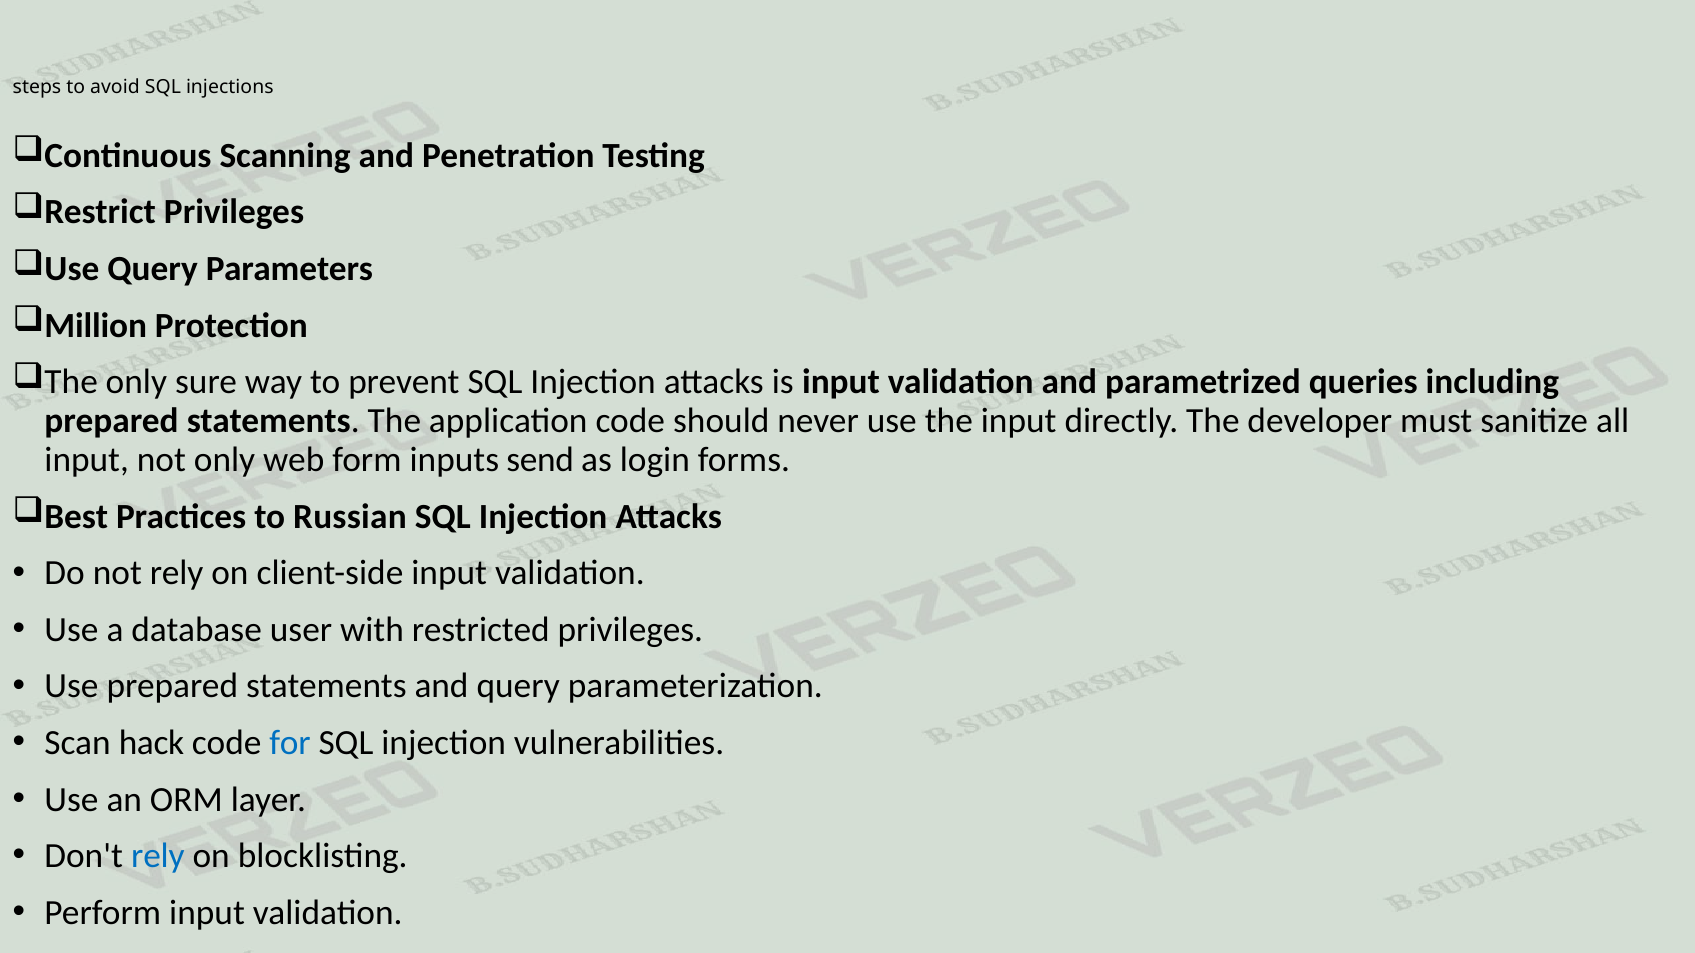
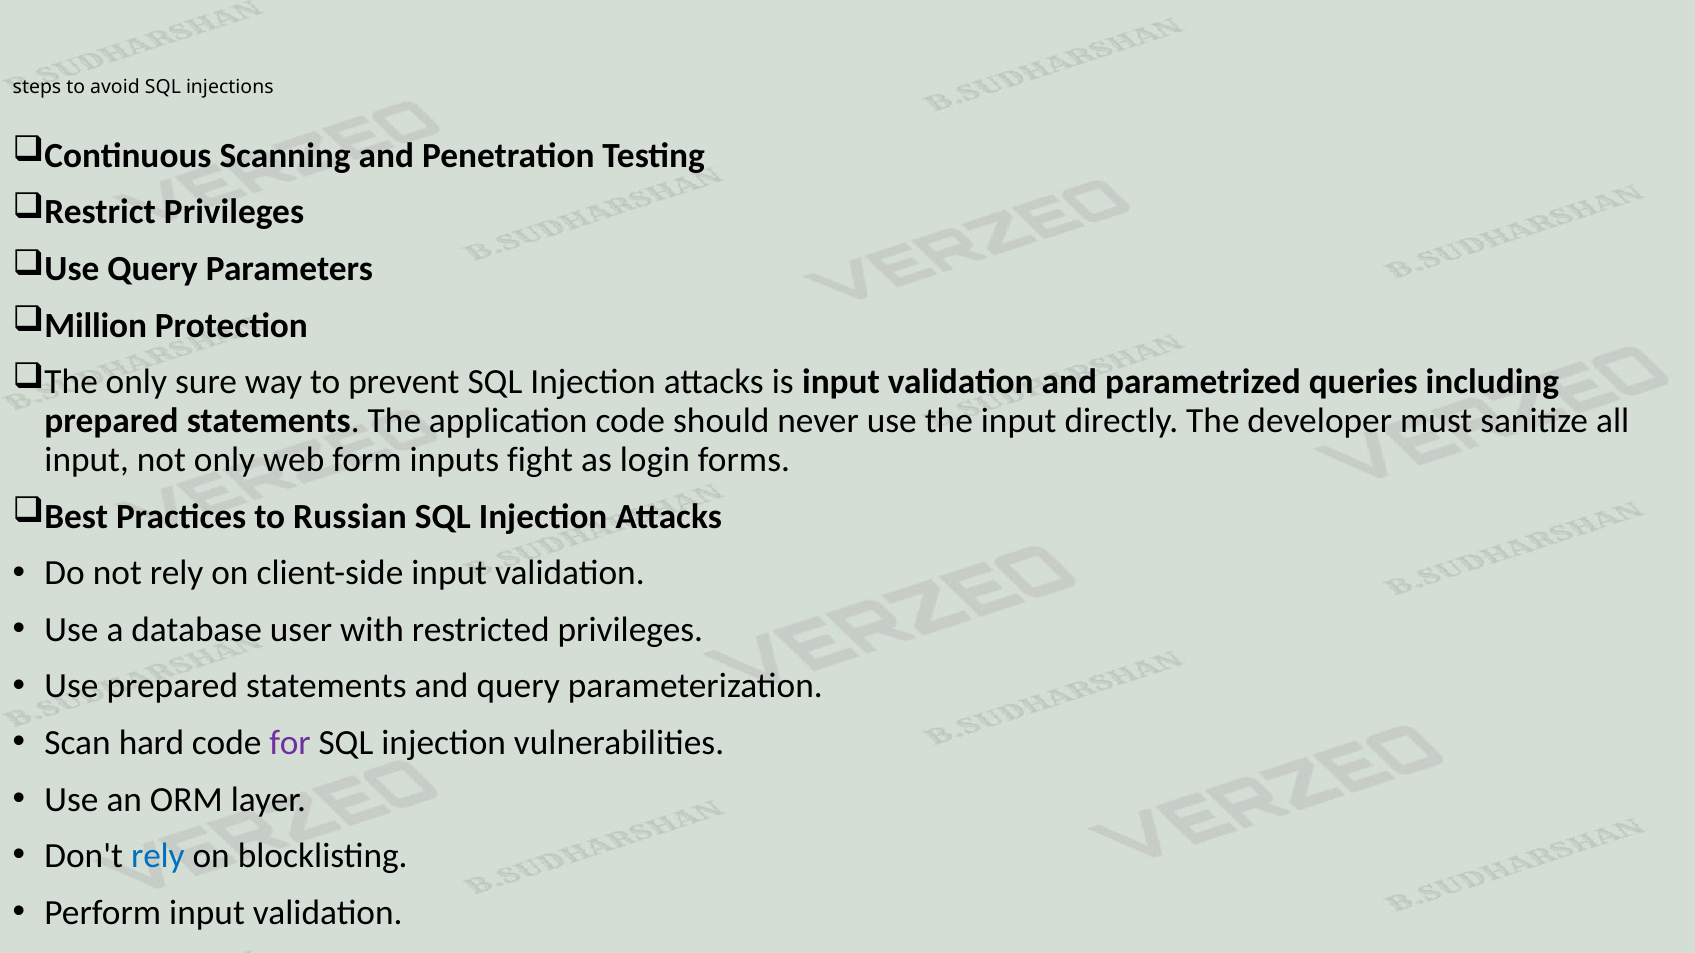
send: send -> fight
hack: hack -> hard
for colour: blue -> purple
